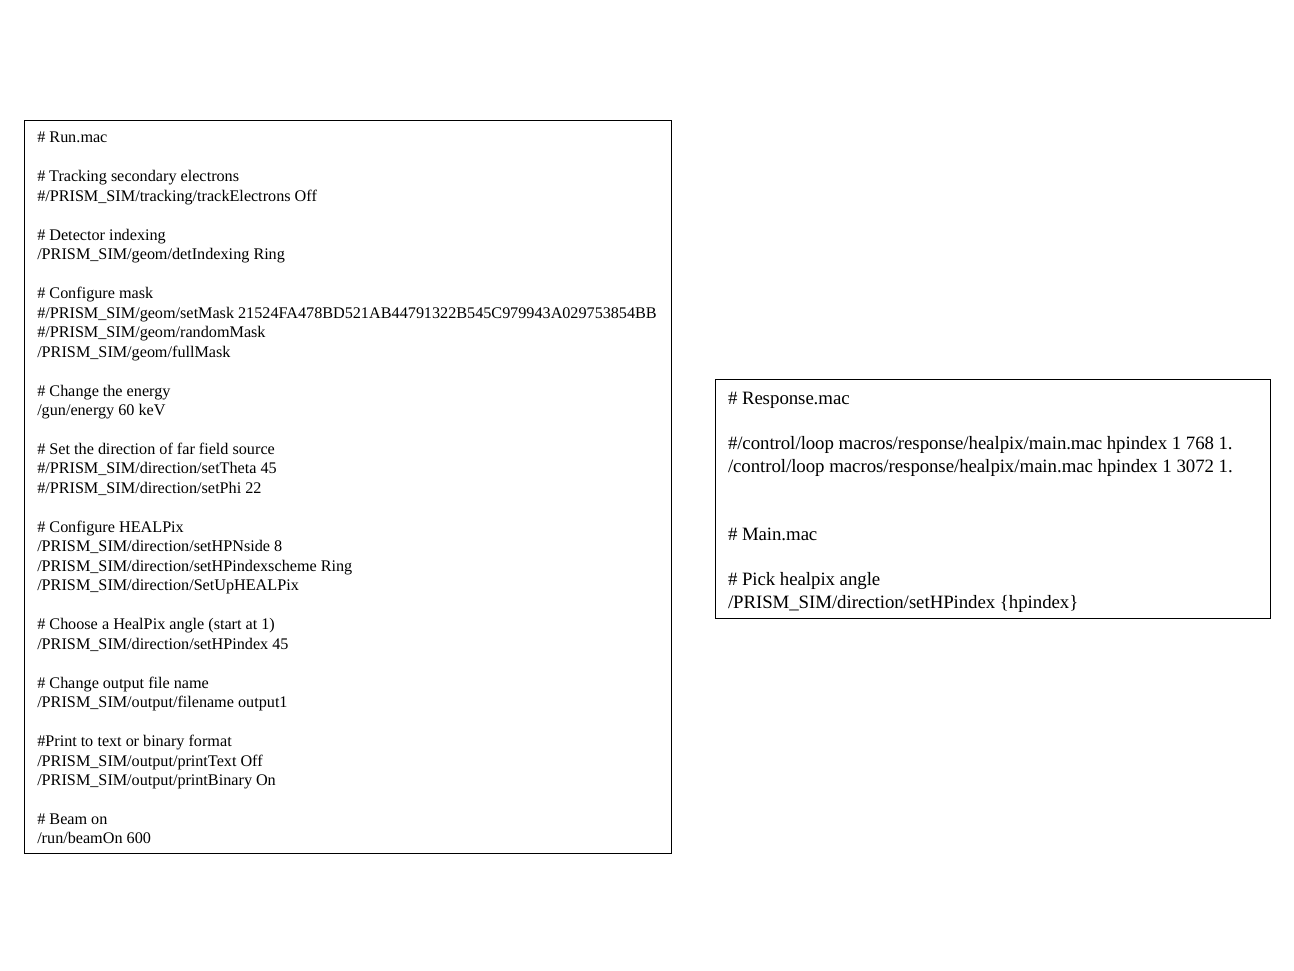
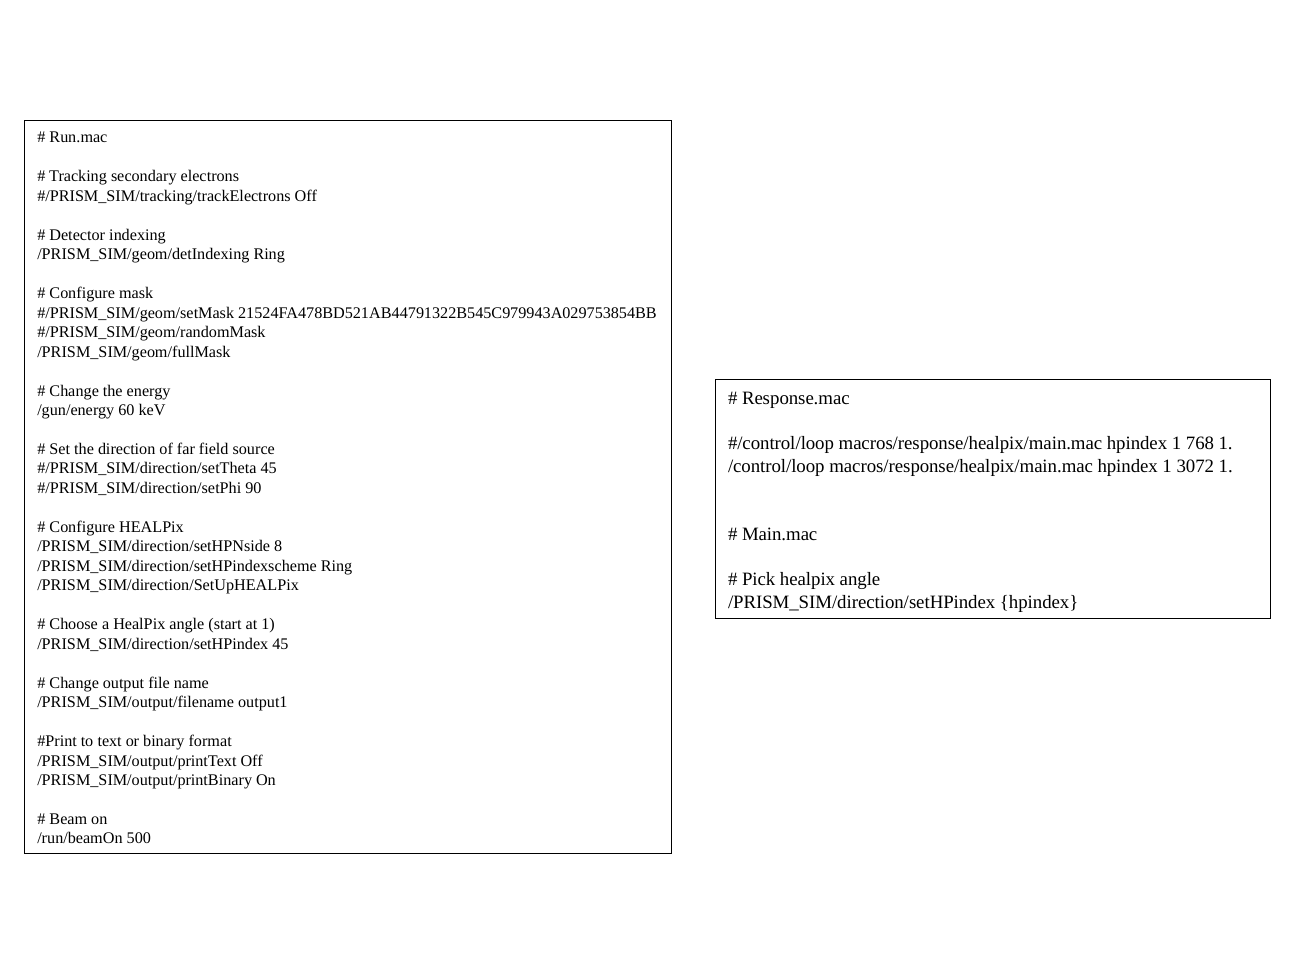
22: 22 -> 90
600: 600 -> 500
